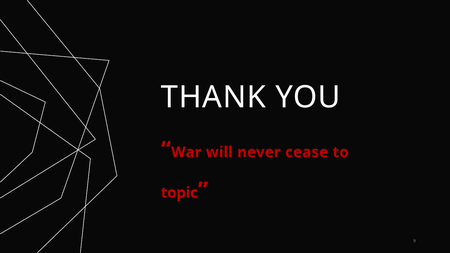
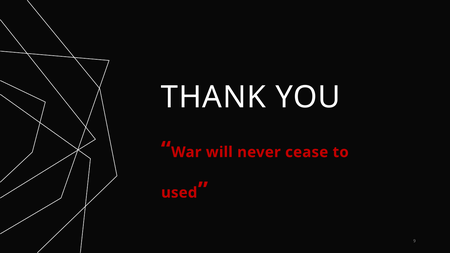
topic: topic -> used
